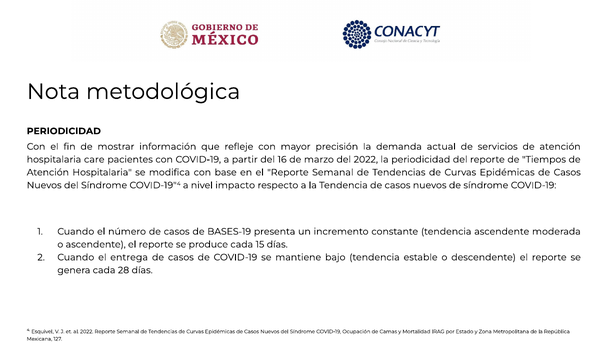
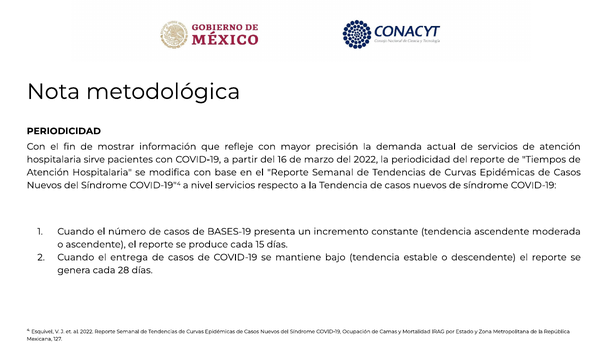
care: care -> sirve
nivel impacto: impacto -> servicios
